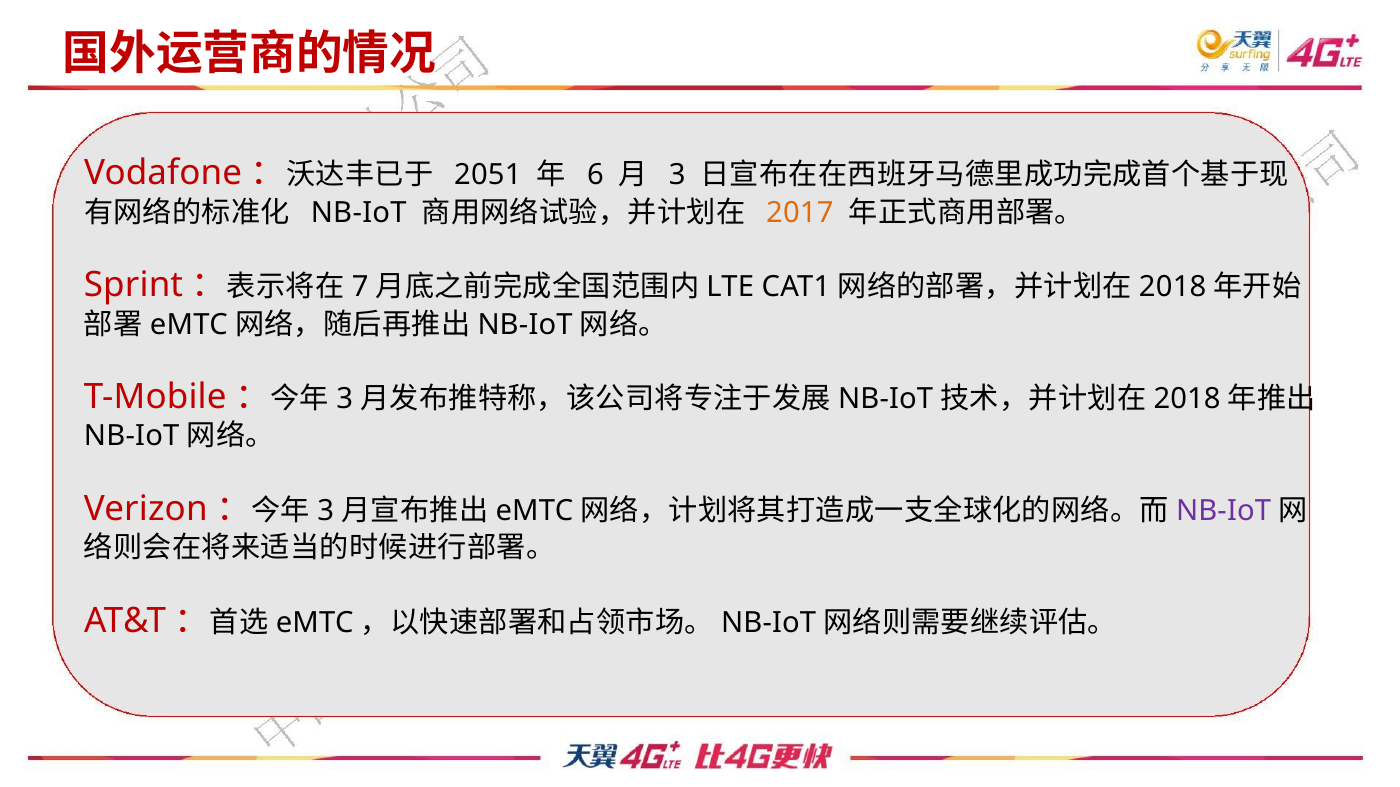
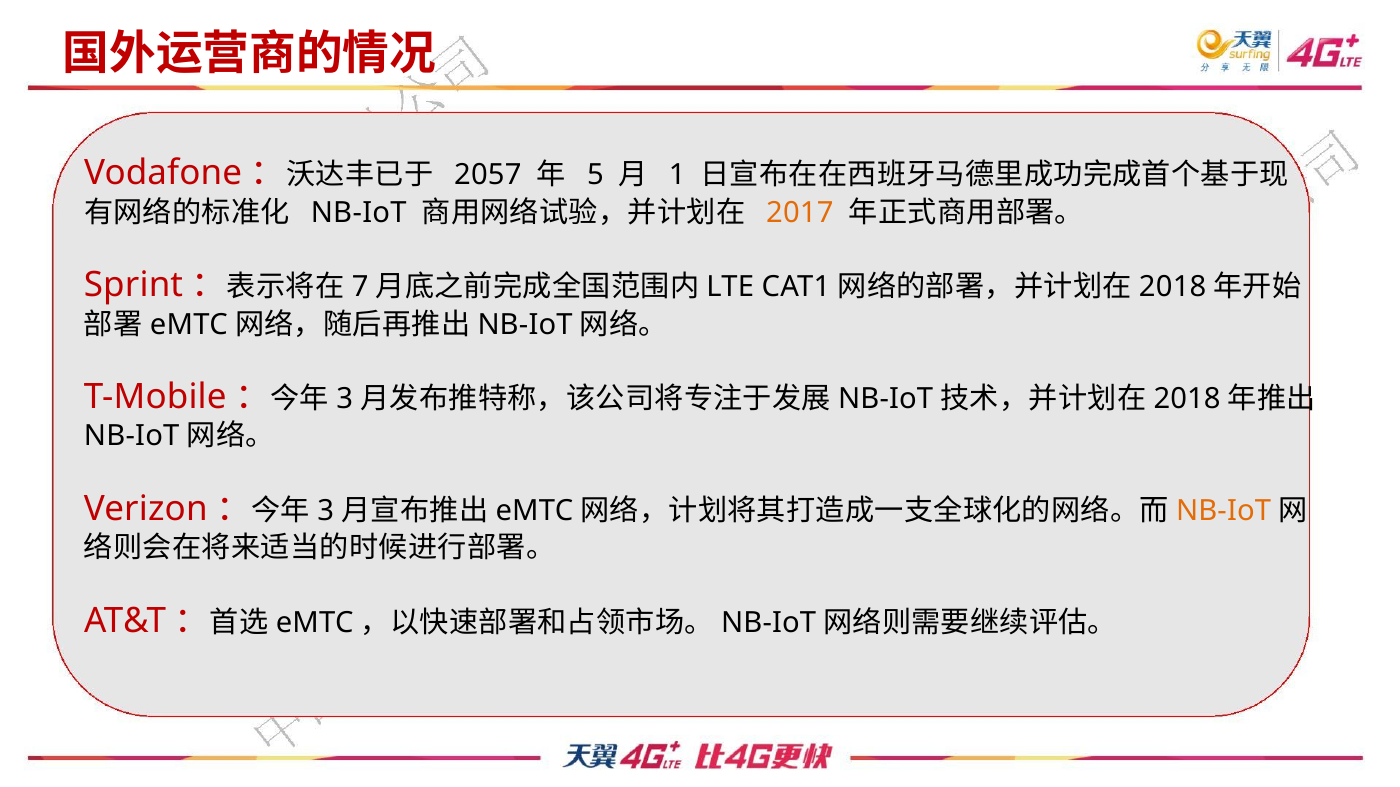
2051: 2051 -> 2057
6: 6 -> 5
3 at (677, 175): 3 -> 1
NB-IoT at (1224, 511) colour: purple -> orange
